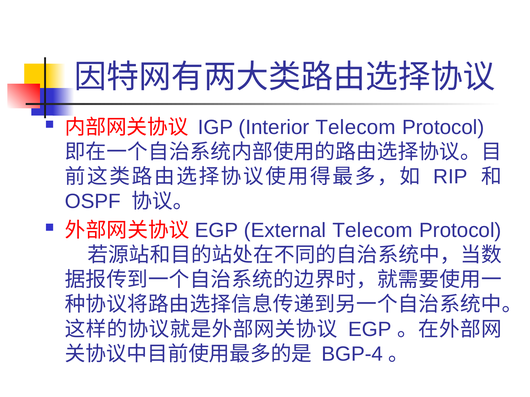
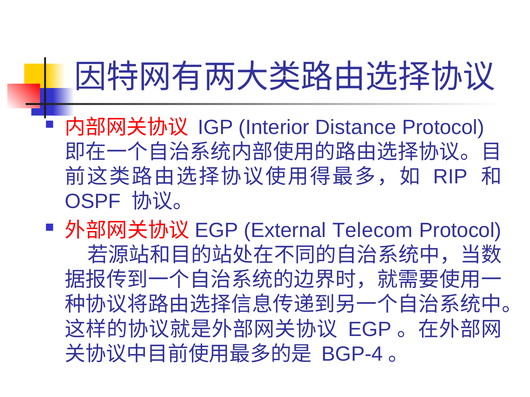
Interior Telecom: Telecom -> Distance
